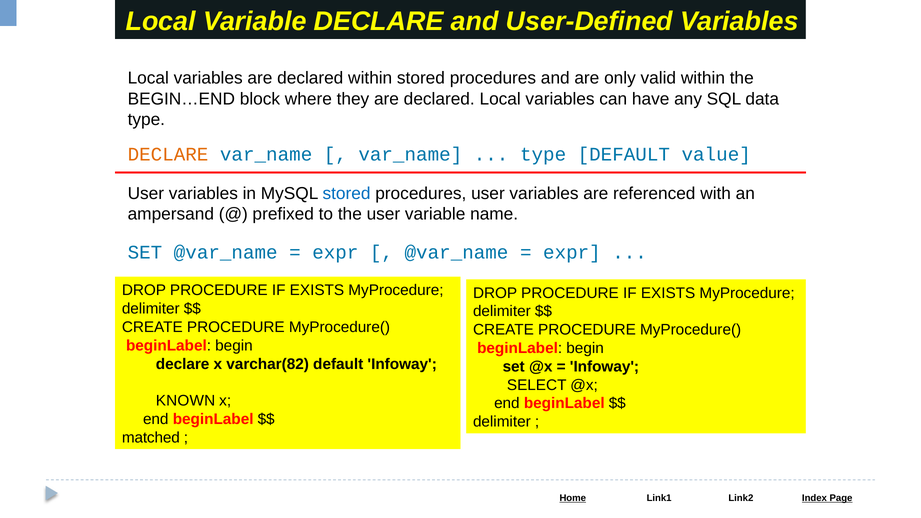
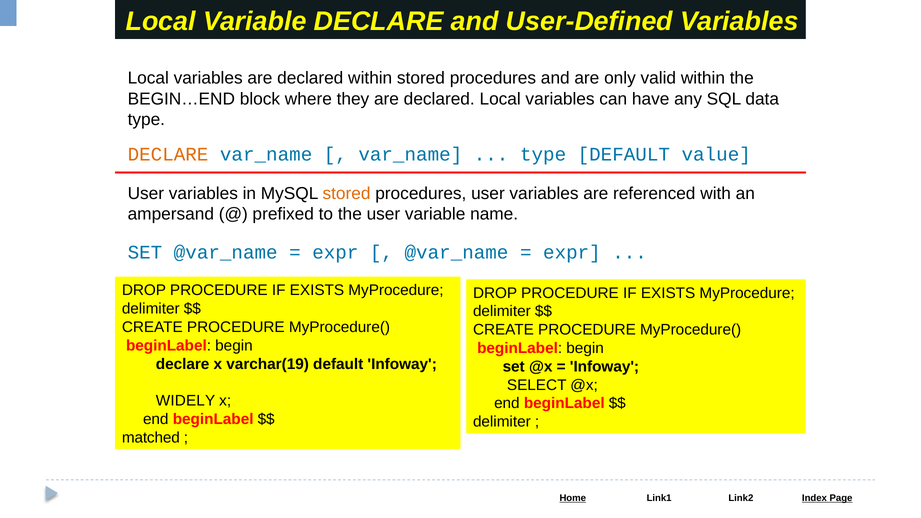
stored at (347, 193) colour: blue -> orange
varchar(82: varchar(82 -> varchar(19
KNOWN: KNOWN -> WIDELY
